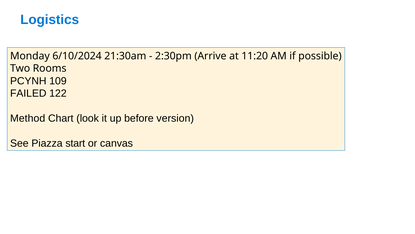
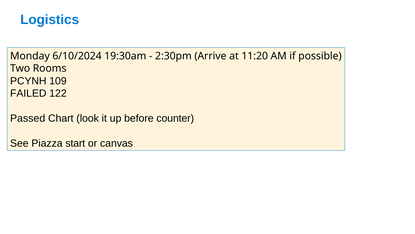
21:30am: 21:30am -> 19:30am
Method: Method -> Passed
version: version -> counter
